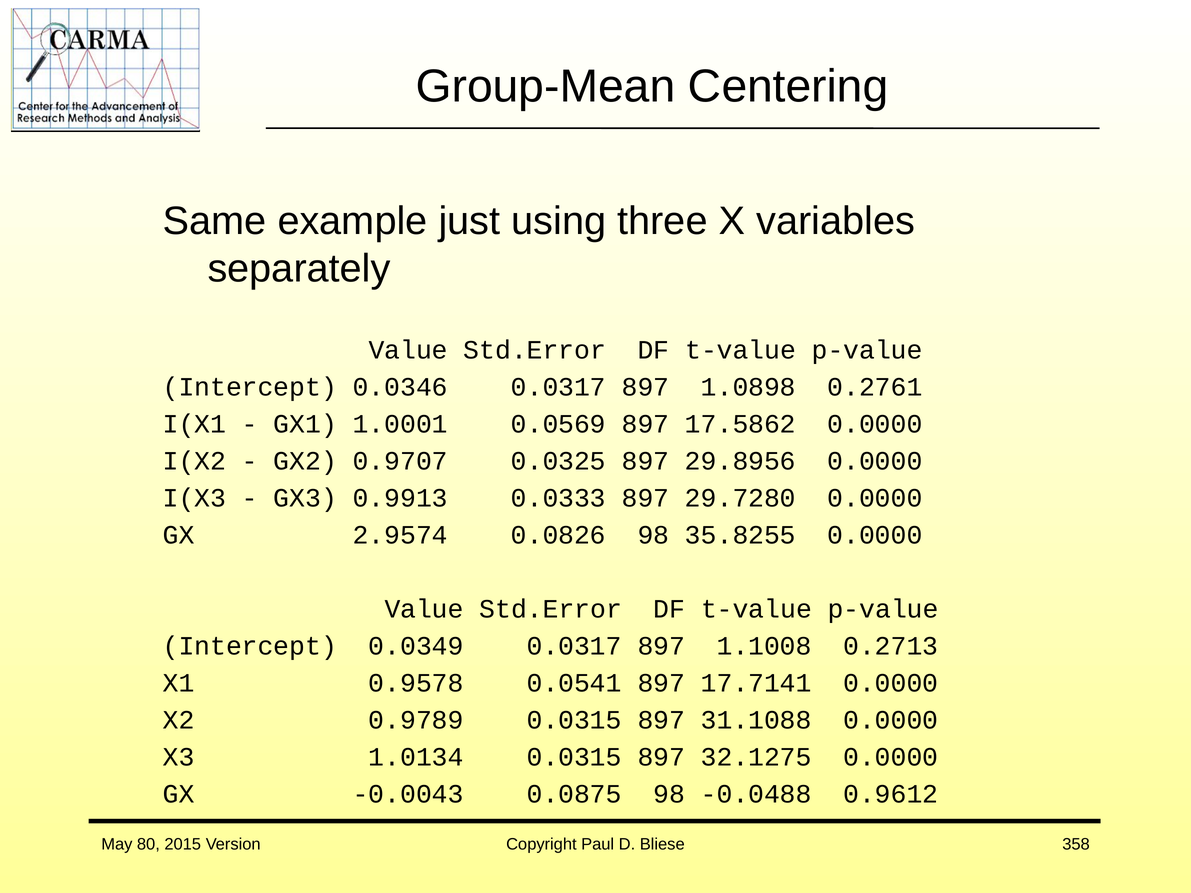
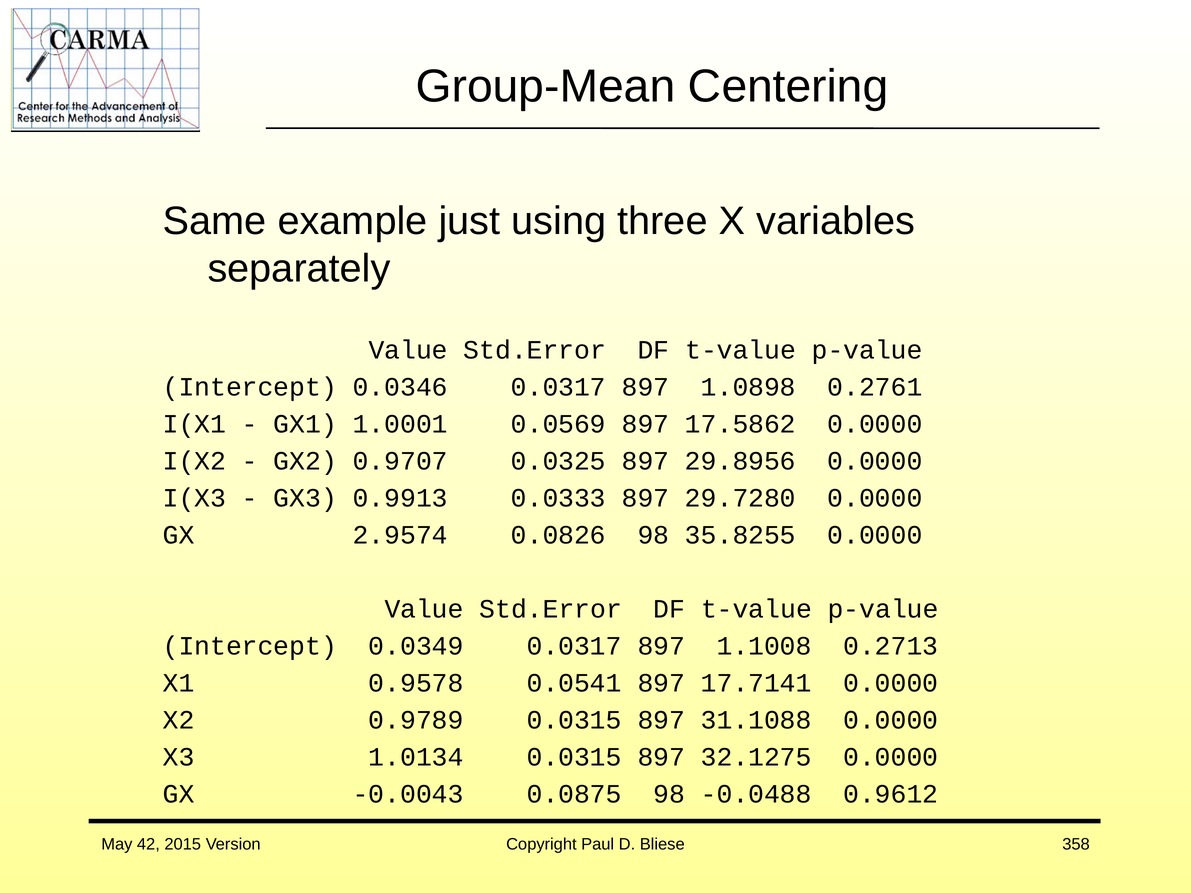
80: 80 -> 42
